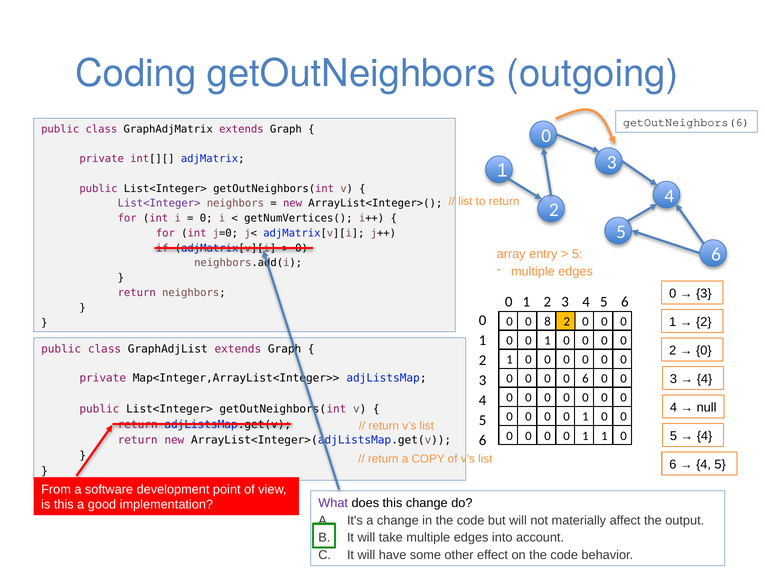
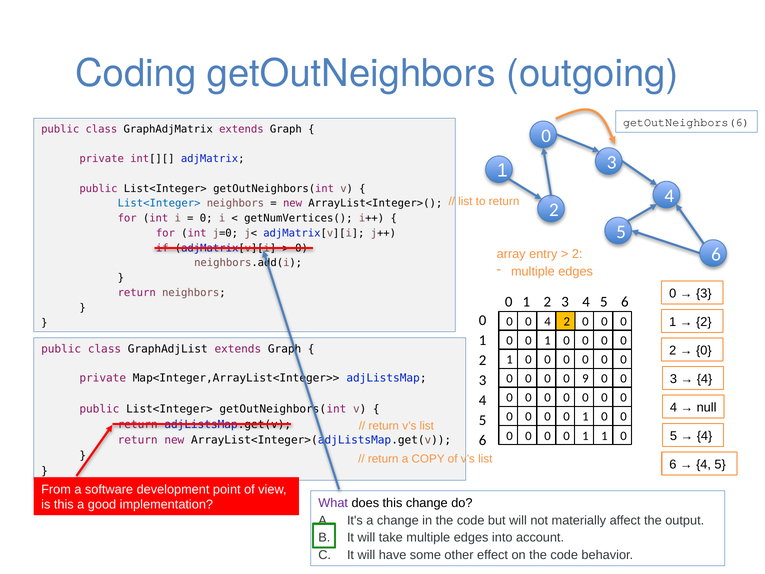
List<Integer> at (159, 203) colour: purple -> blue
5 at (577, 254): 5 -> 2
0 8: 8 -> 4
0 6: 6 -> 9
